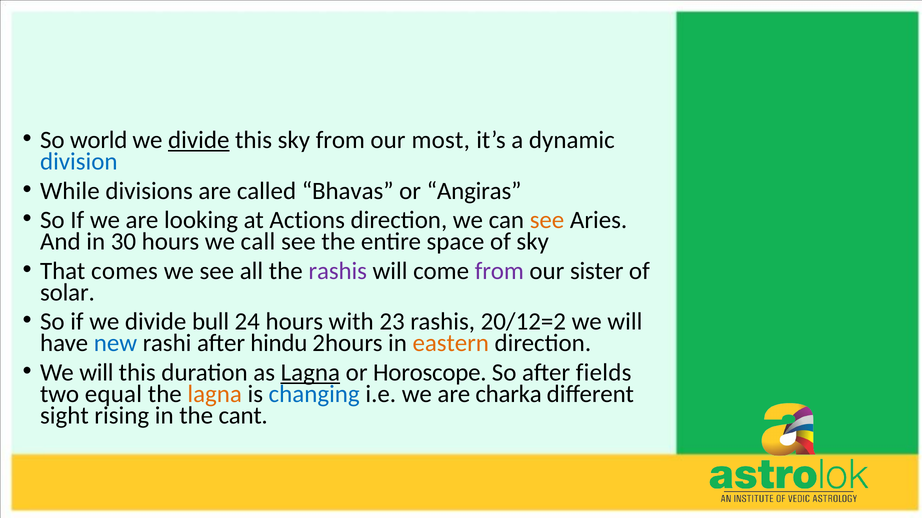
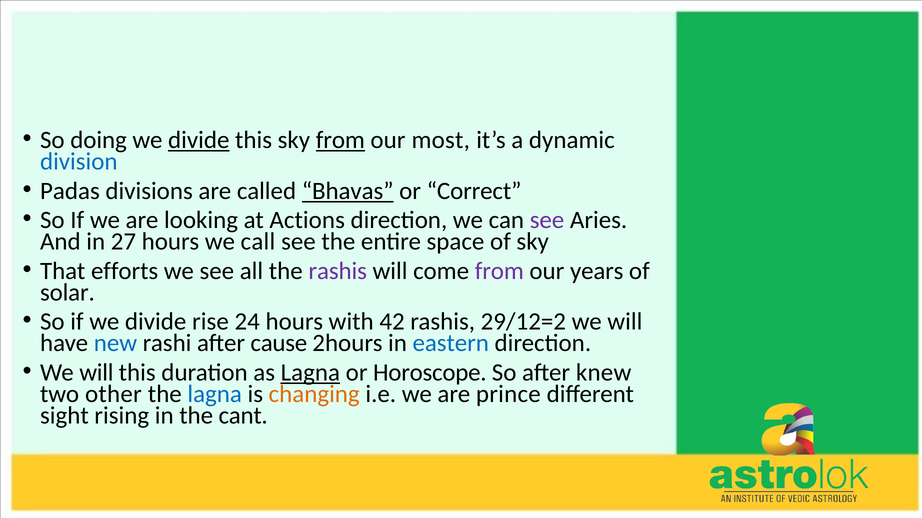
world: world -> doing
from at (340, 140) underline: none -> present
While: While -> Padas
Bhavas underline: none -> present
Angiras: Angiras -> Correct
see at (547, 220) colour: orange -> purple
30: 30 -> 27
comes: comes -> efforts
sister: sister -> years
bull: bull -> rise
23: 23 -> 42
20/12=2: 20/12=2 -> 29/12=2
hindu: hindu -> cause
eastern colour: orange -> blue
fields: fields -> knew
equal: equal -> other
lagna at (215, 394) colour: orange -> blue
changing colour: blue -> orange
charka: charka -> prince
